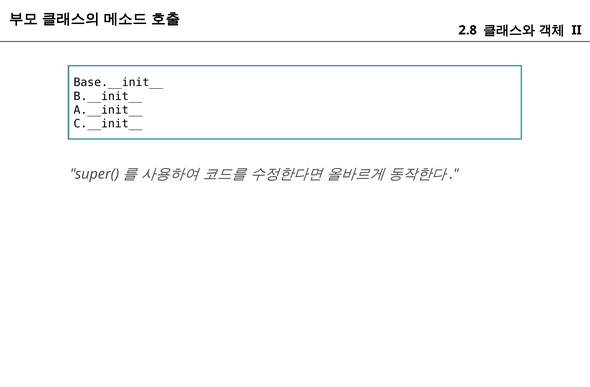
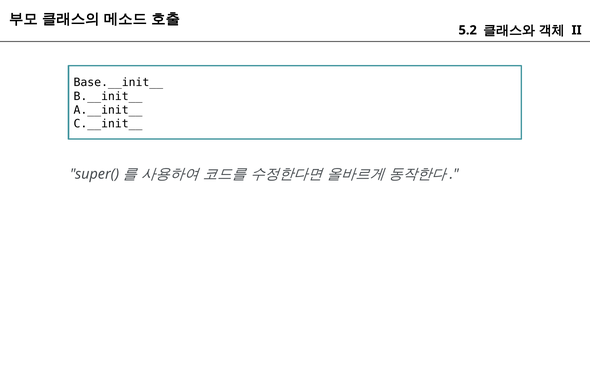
2.8: 2.8 -> 5.2
